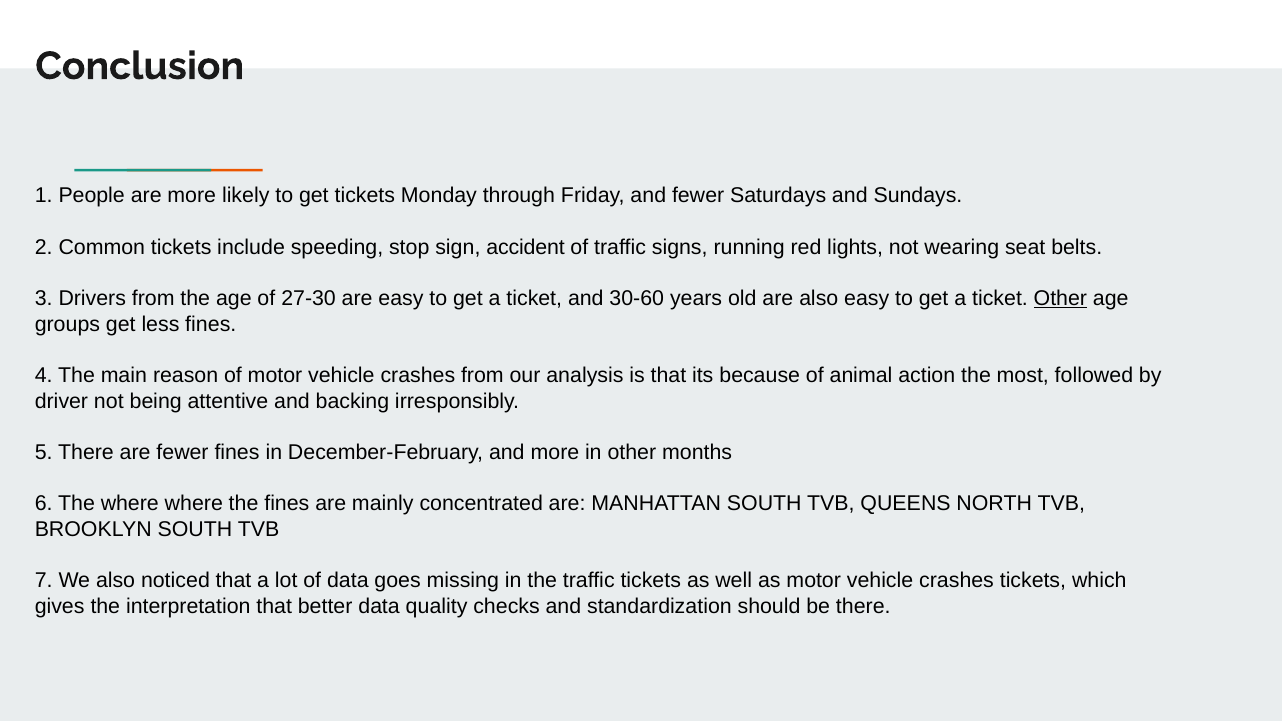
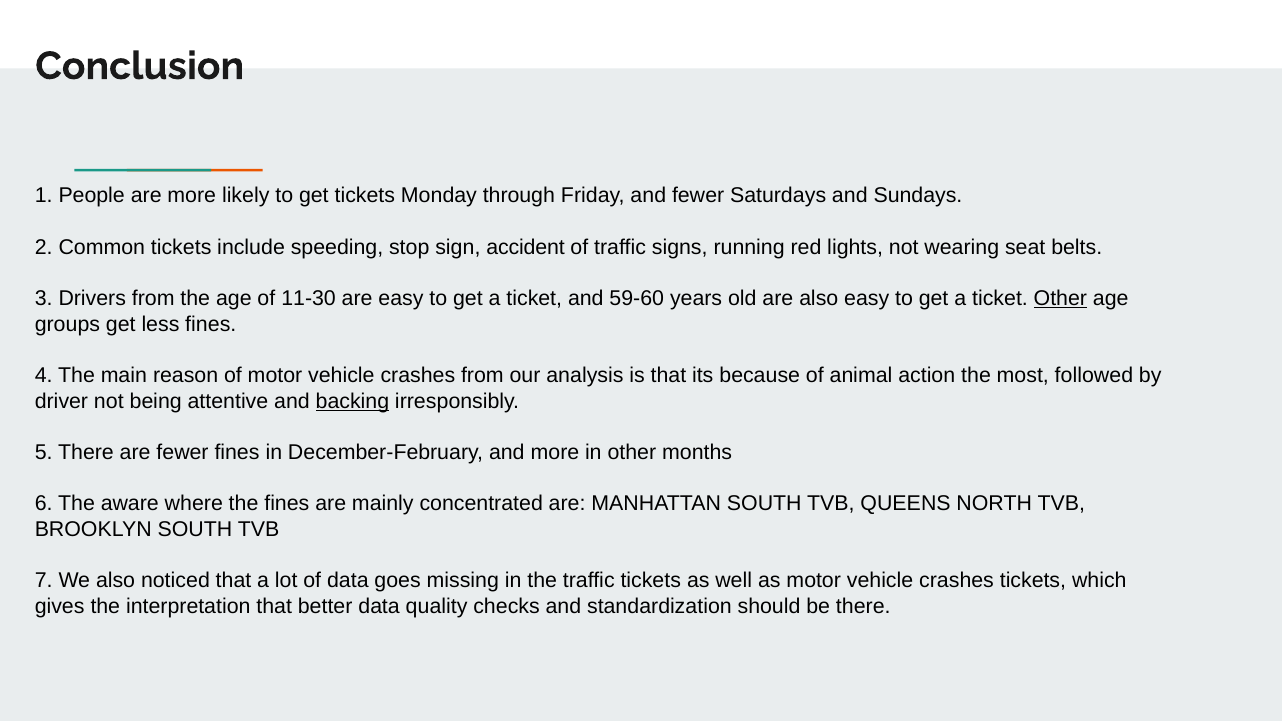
27-30: 27-30 -> 11-30
30-60: 30-60 -> 59-60
backing underline: none -> present
The where: where -> aware
